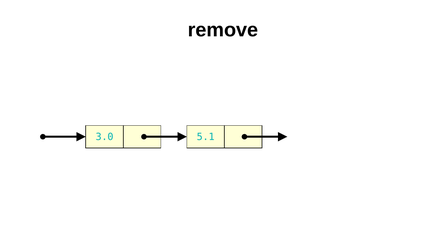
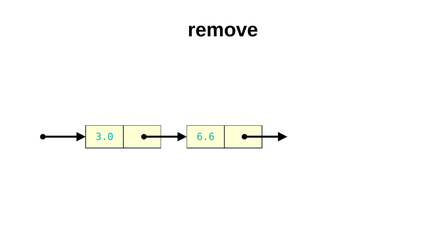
5.1: 5.1 -> 6.6
